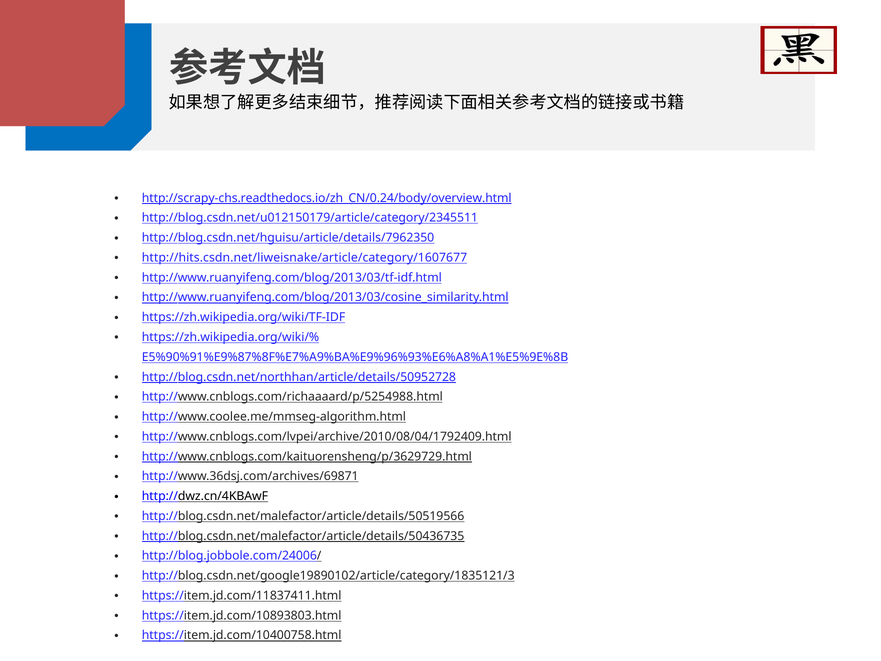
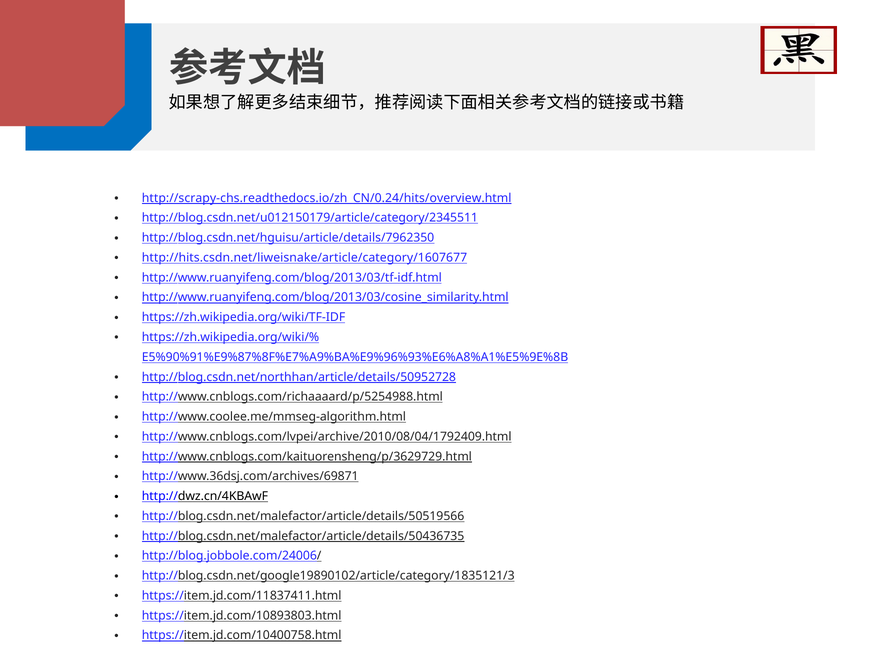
http://scrapy-chs.readthedocs.io/zh_CN/0.24/body/overview.html: http://scrapy-chs.readthedocs.io/zh_CN/0.24/body/overview.html -> http://scrapy-chs.readthedocs.io/zh_CN/0.24/hits/overview.html
